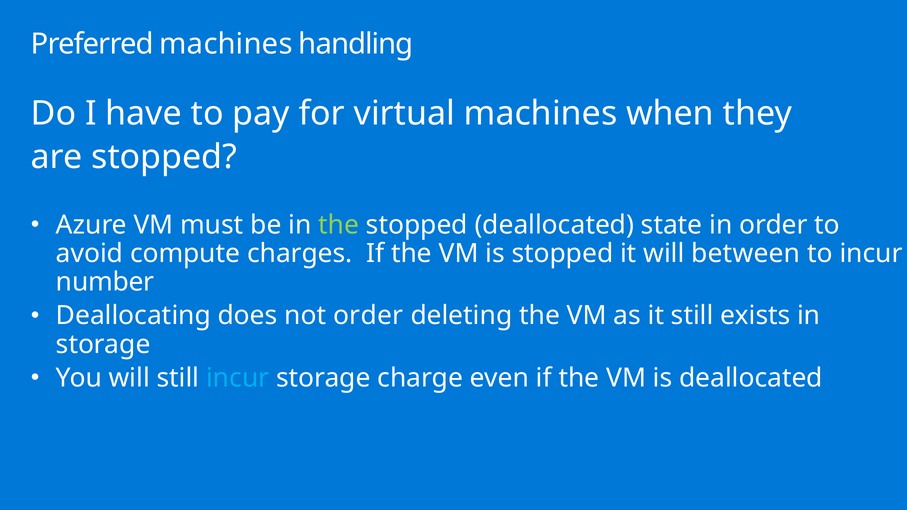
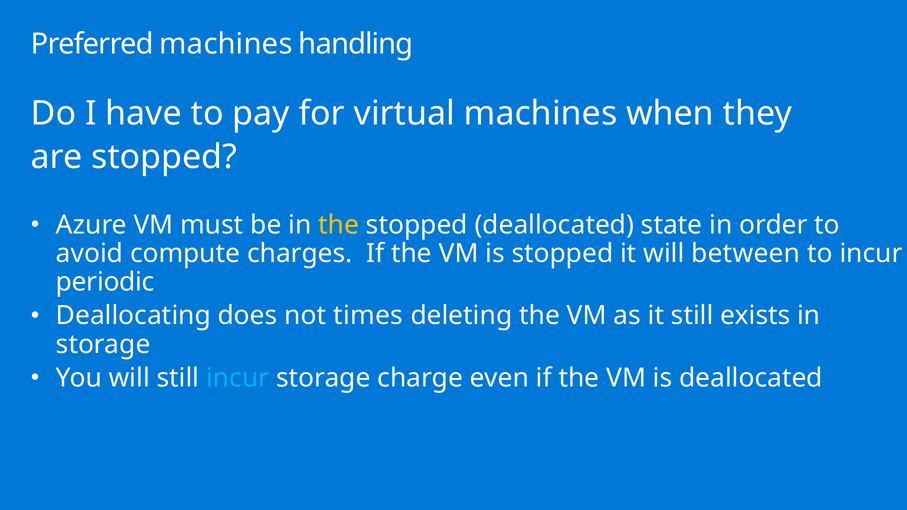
the at (339, 225) colour: light green -> yellow
number: number -> periodic
not order: order -> times
